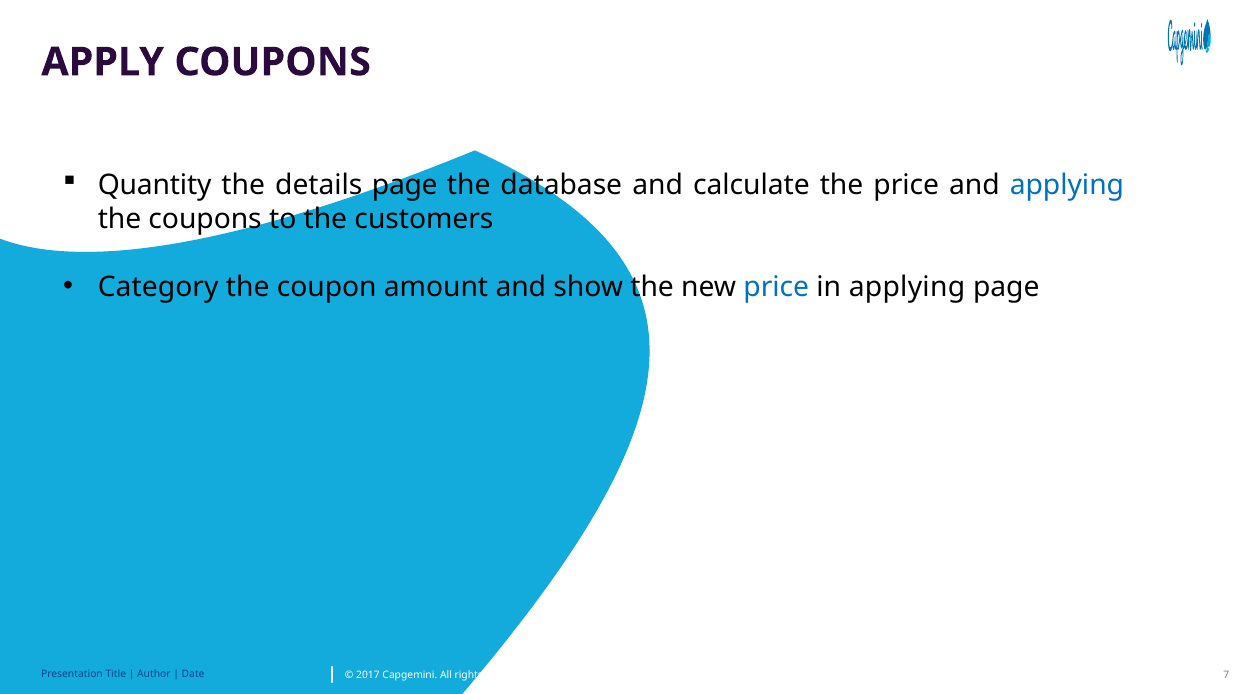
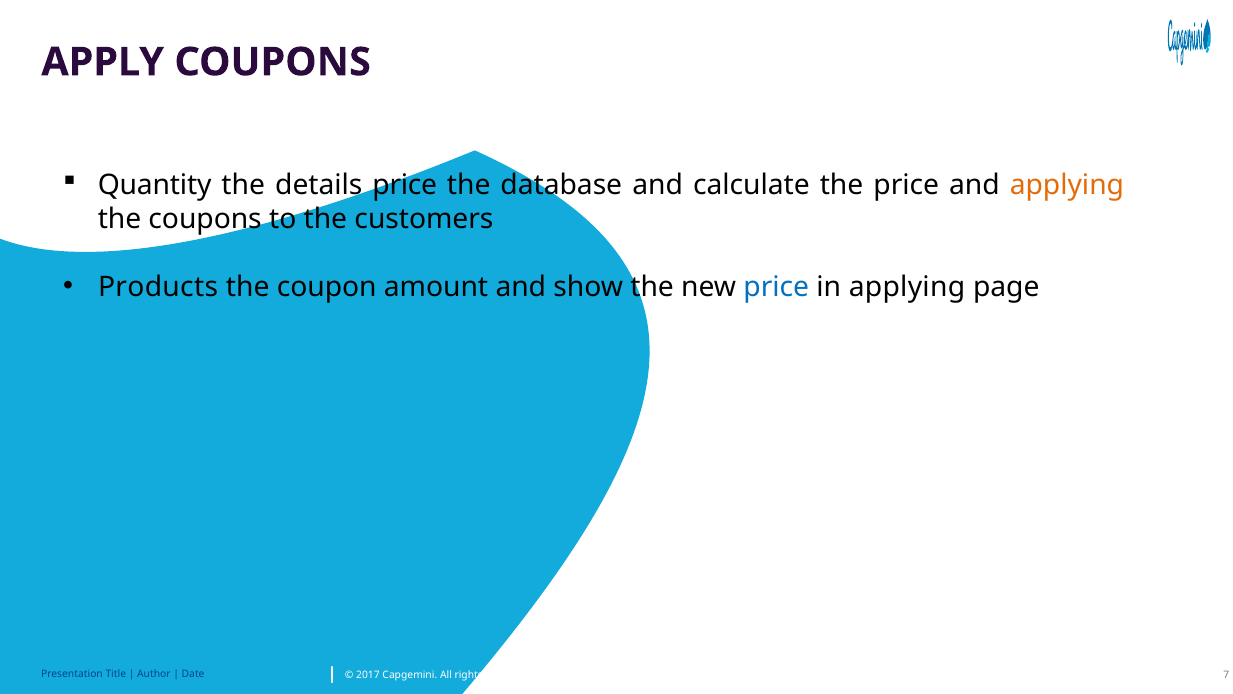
details page: page -> price
applying at (1067, 185) colour: blue -> orange
Category: Category -> Products
